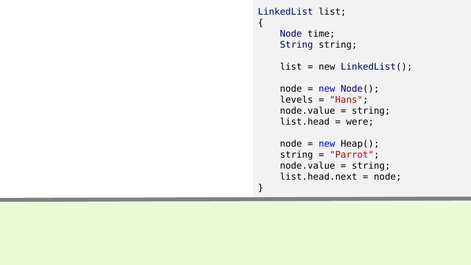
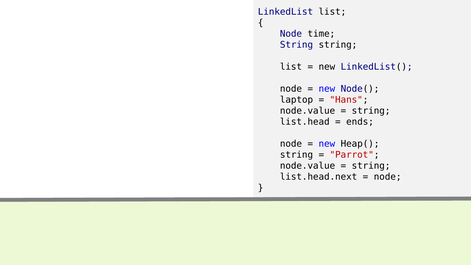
levels: levels -> laptop
were: were -> ends
